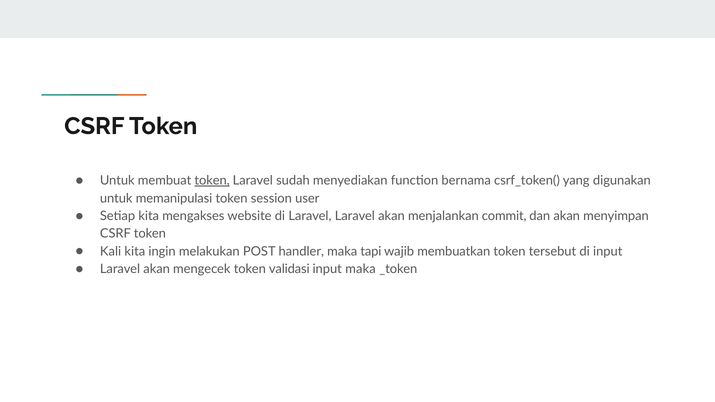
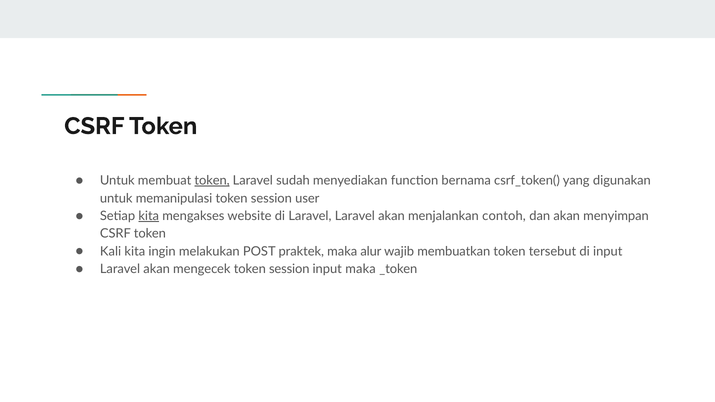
kita at (149, 216) underline: none -> present
commit: commit -> contoh
handler: handler -> praktek
tapi: tapi -> alur
mengecek token validasi: validasi -> session
